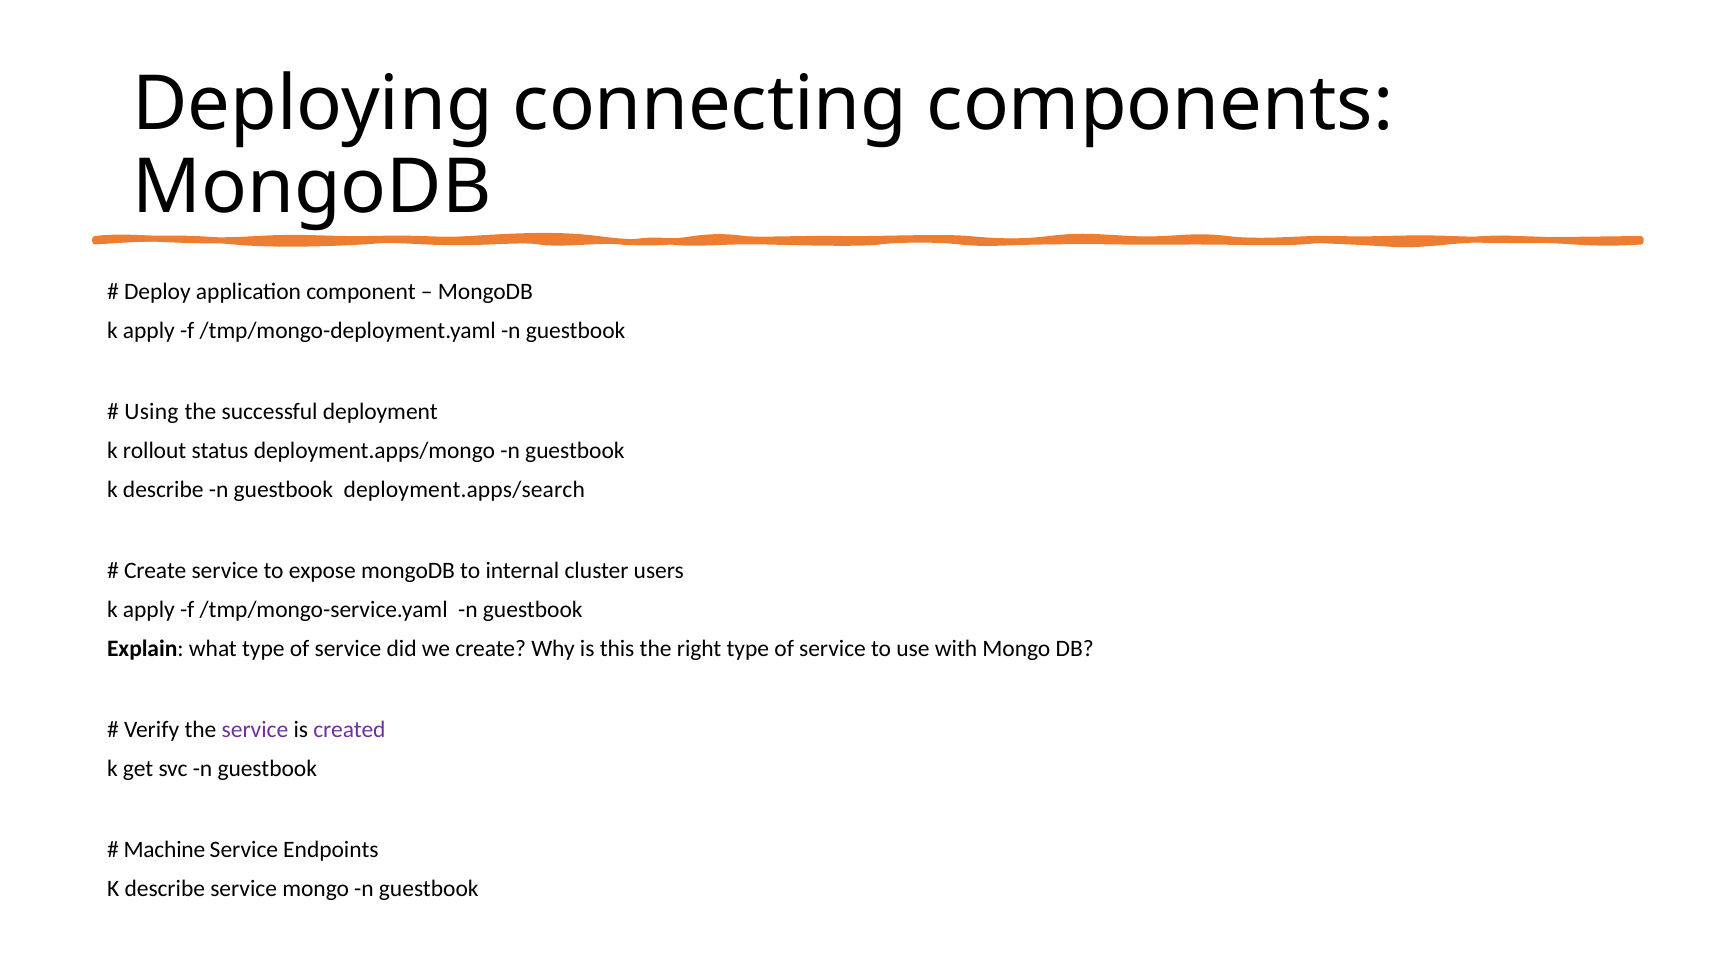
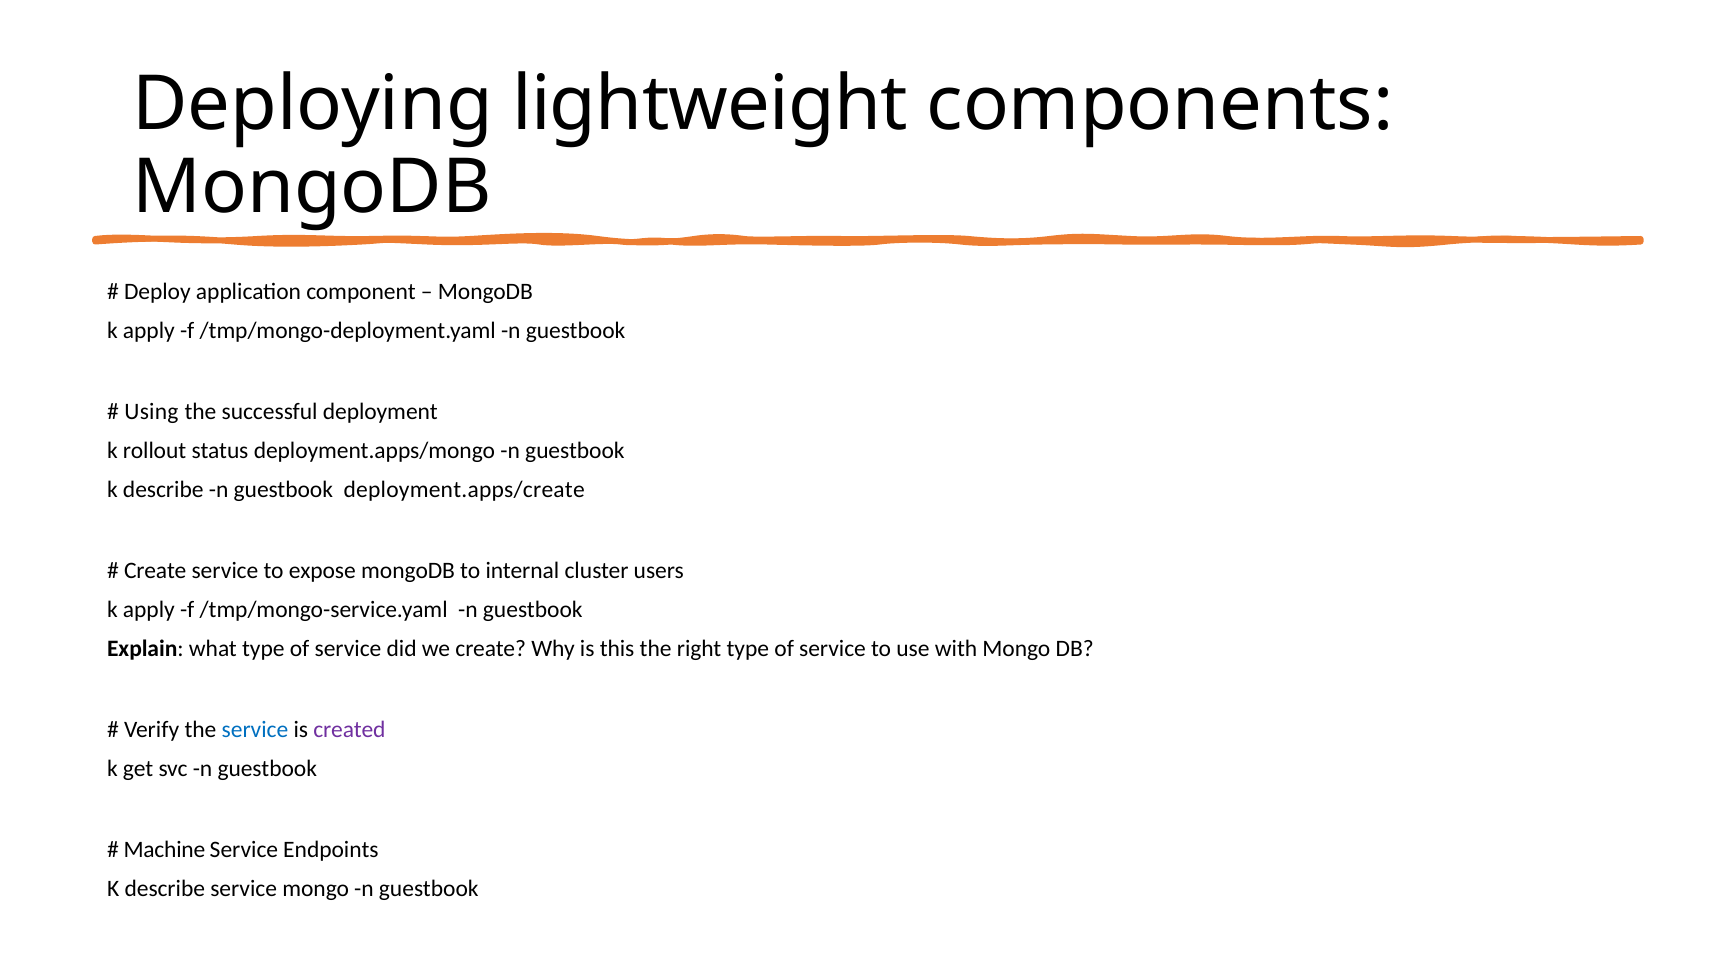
connecting: connecting -> lightweight
deployment.apps/search: deployment.apps/search -> deployment.apps/create
service at (255, 729) colour: purple -> blue
